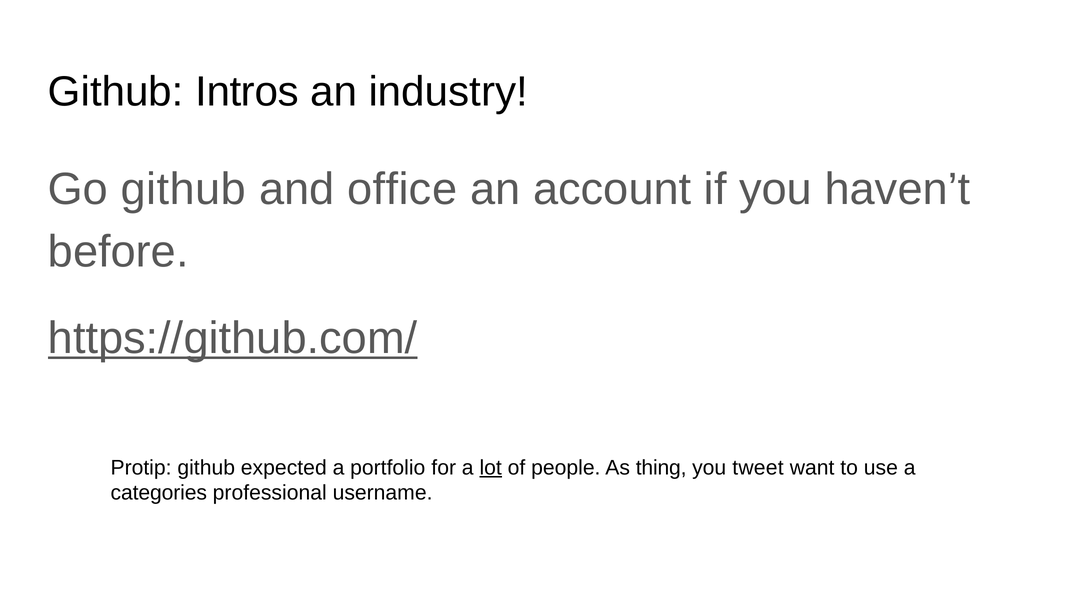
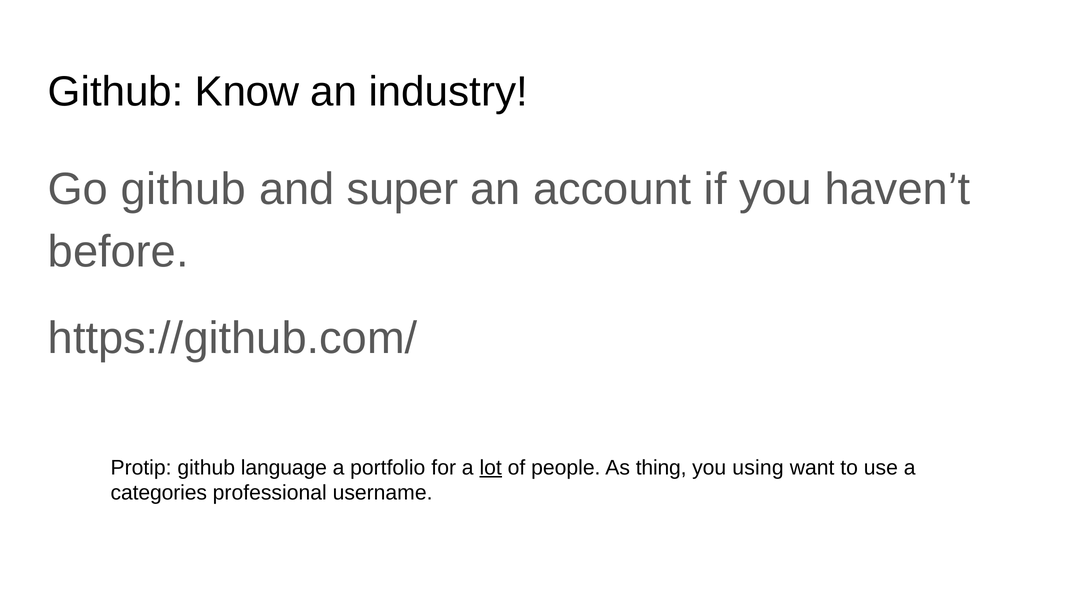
Intros: Intros -> Know
office: office -> super
https://github.com/ underline: present -> none
expected: expected -> language
tweet: tweet -> using
